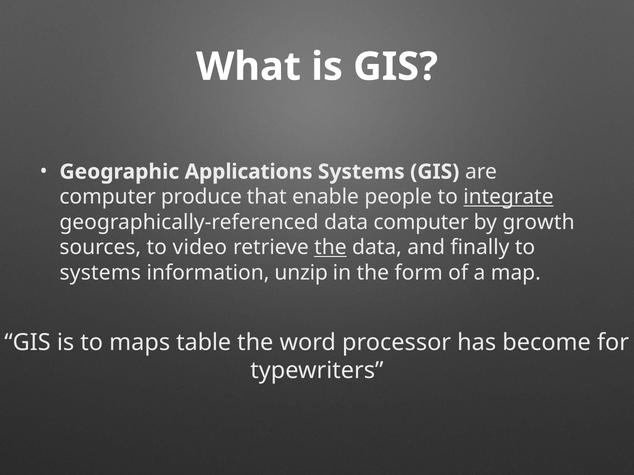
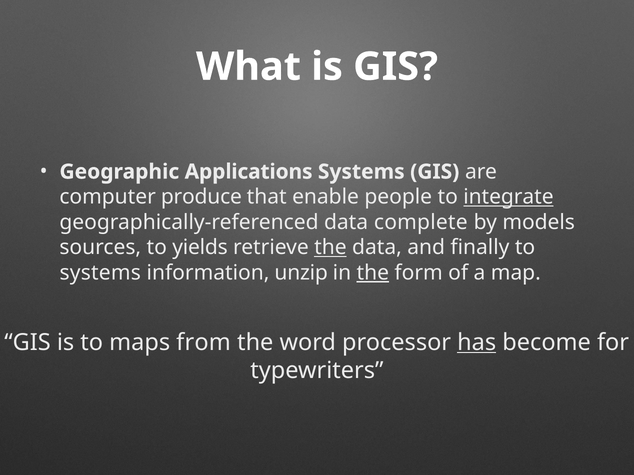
data computer: computer -> complete
growth: growth -> models
video: video -> yields
the at (373, 273) underline: none -> present
table: table -> from
has underline: none -> present
